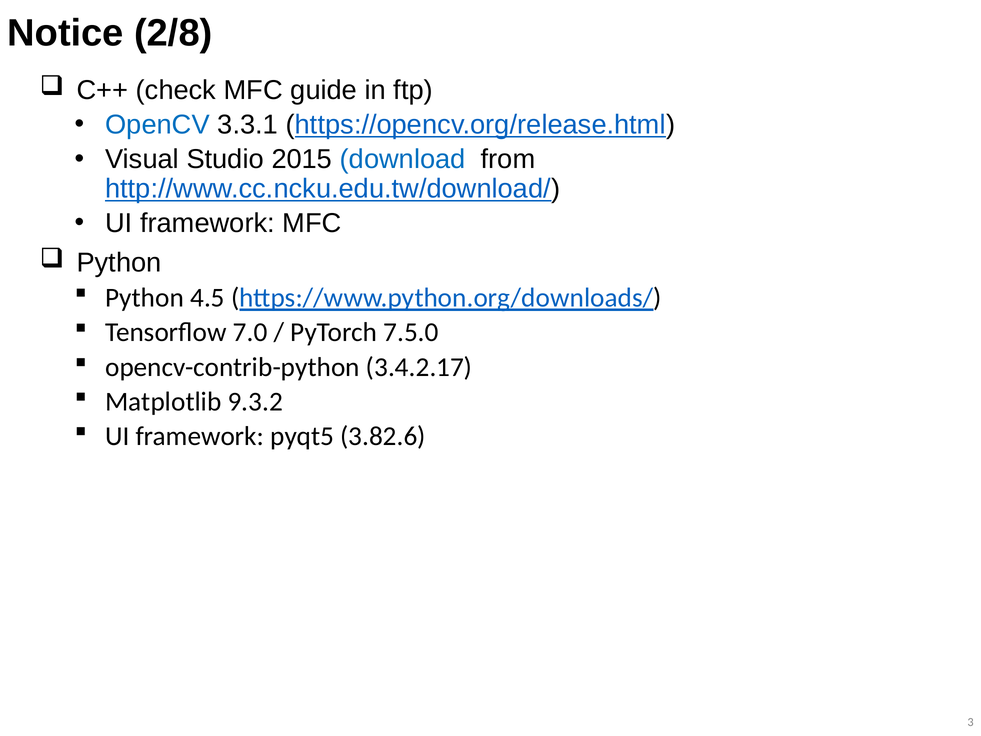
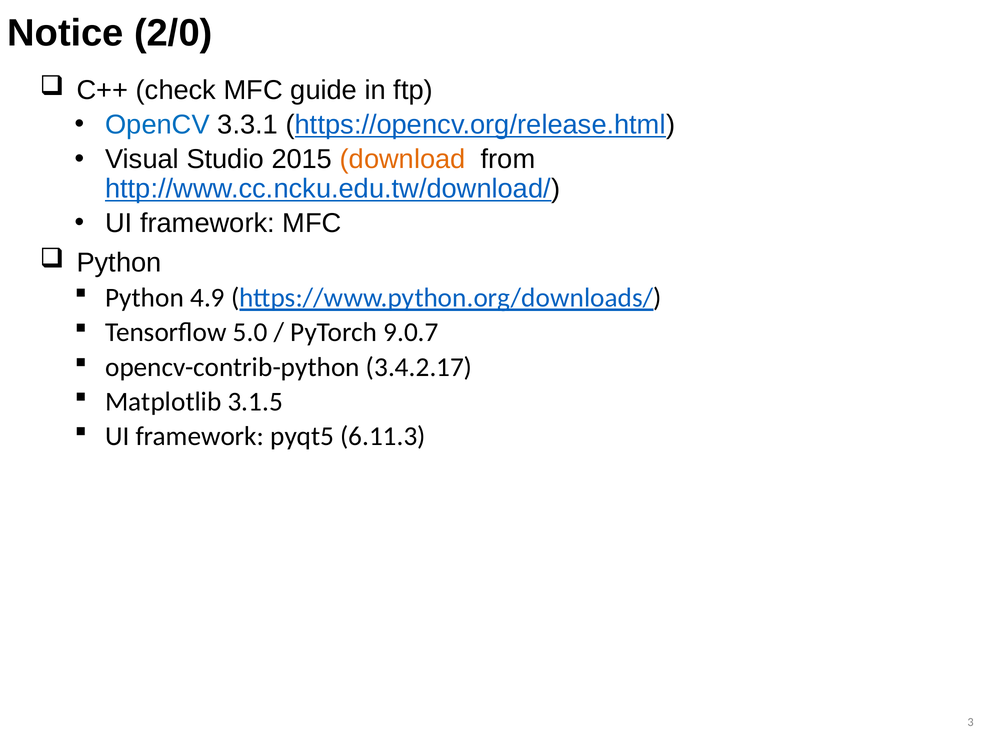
2/8: 2/8 -> 2/0
download colour: blue -> orange
4.5: 4.5 -> 4.9
7.0: 7.0 -> 5.0
7.5.0: 7.5.0 -> 9.0.7
9.3.2: 9.3.2 -> 3.1.5
3.82.6: 3.82.6 -> 6.11.3
